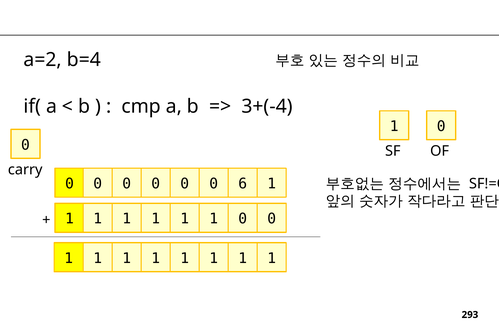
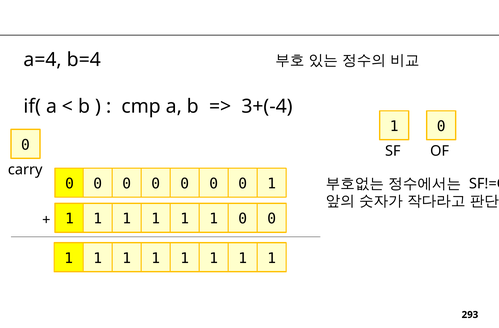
a=2: a=2 -> a=4
6 at (243, 184): 6 -> 0
